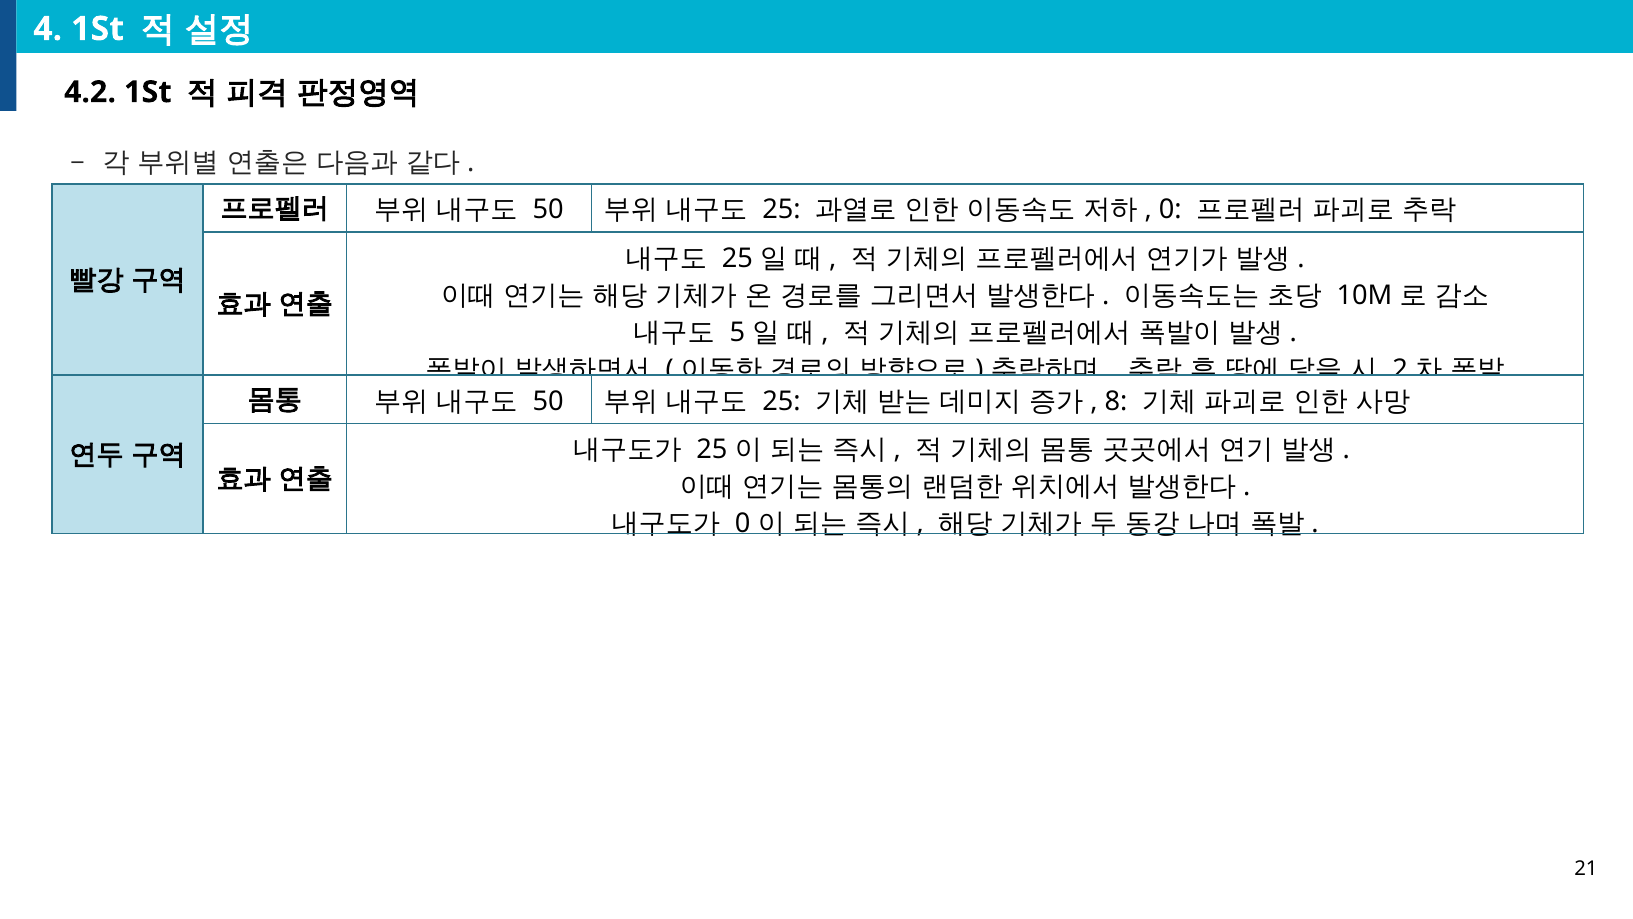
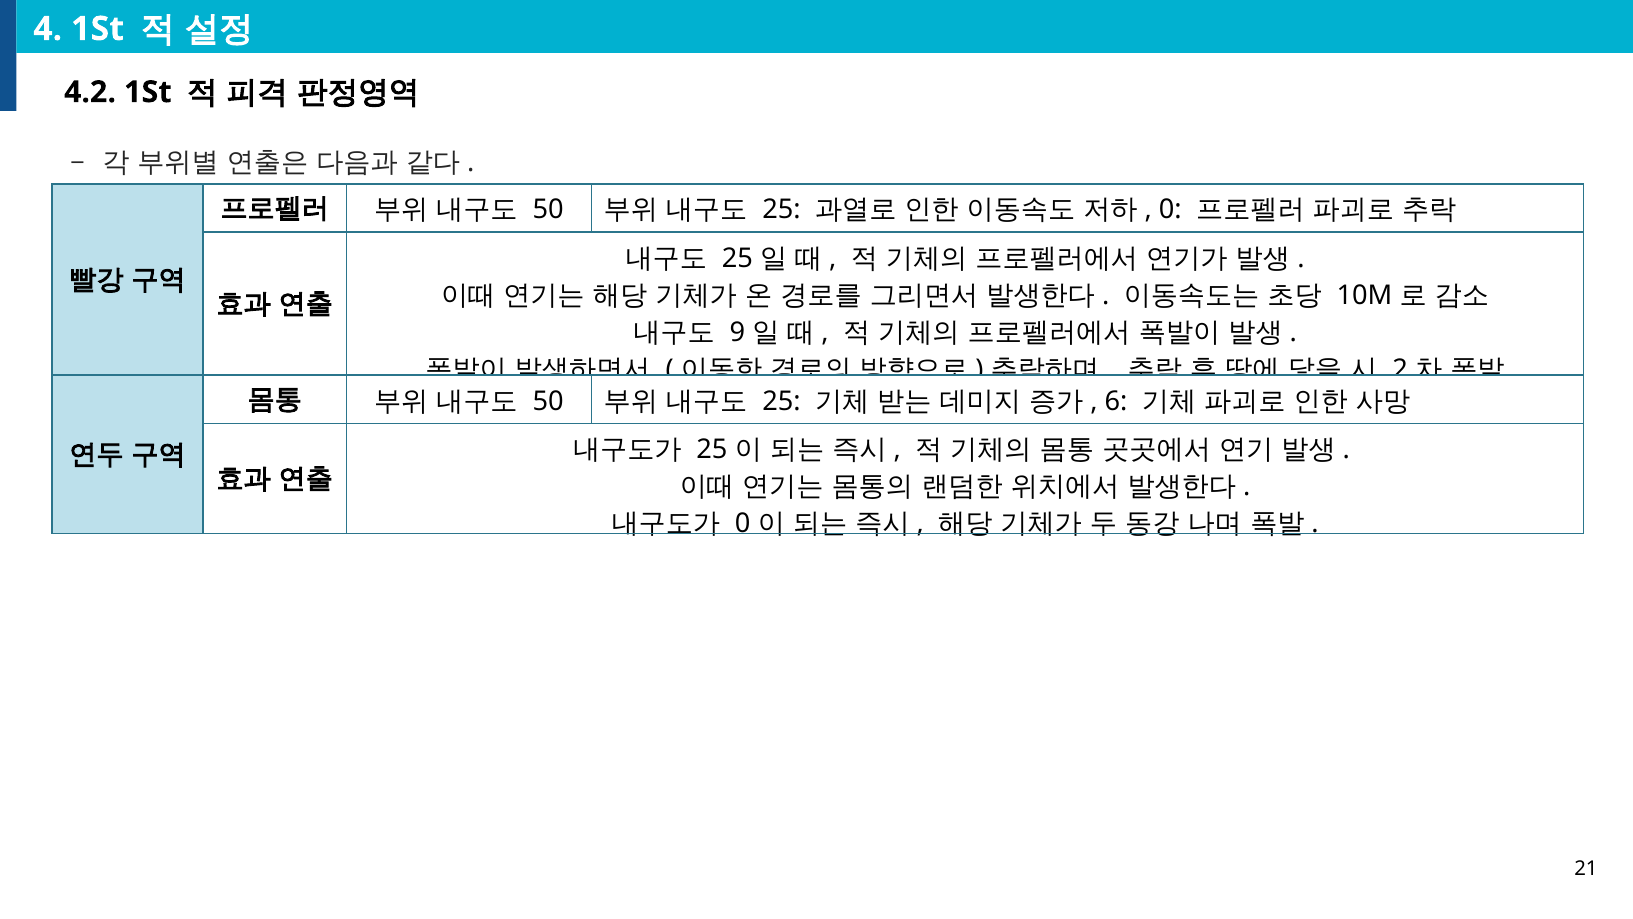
5: 5 -> 9
8: 8 -> 6
